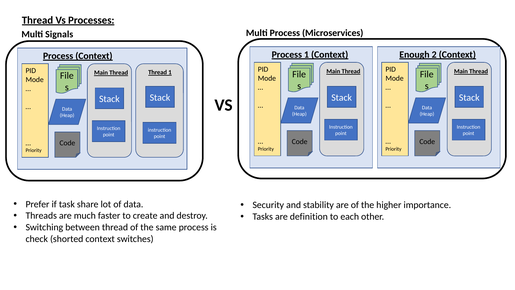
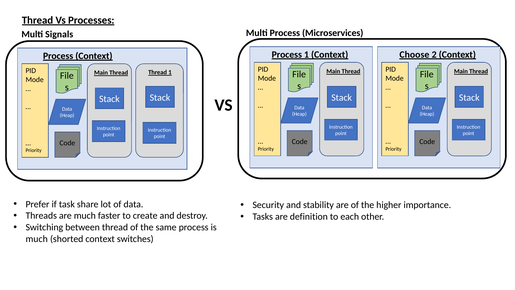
Enough: Enough -> Choose
check at (37, 239): check -> much
